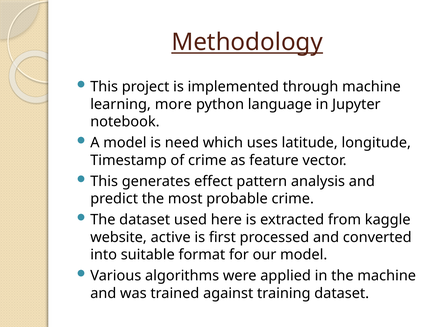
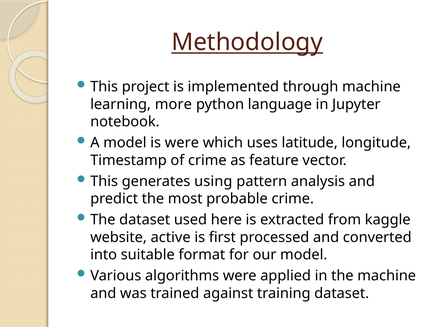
is need: need -> were
effect: effect -> using
